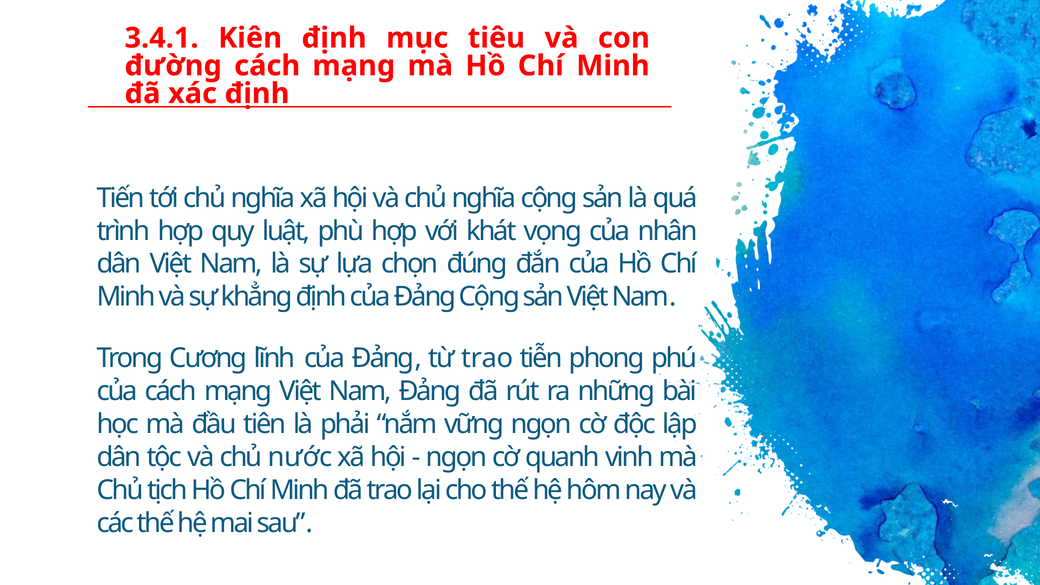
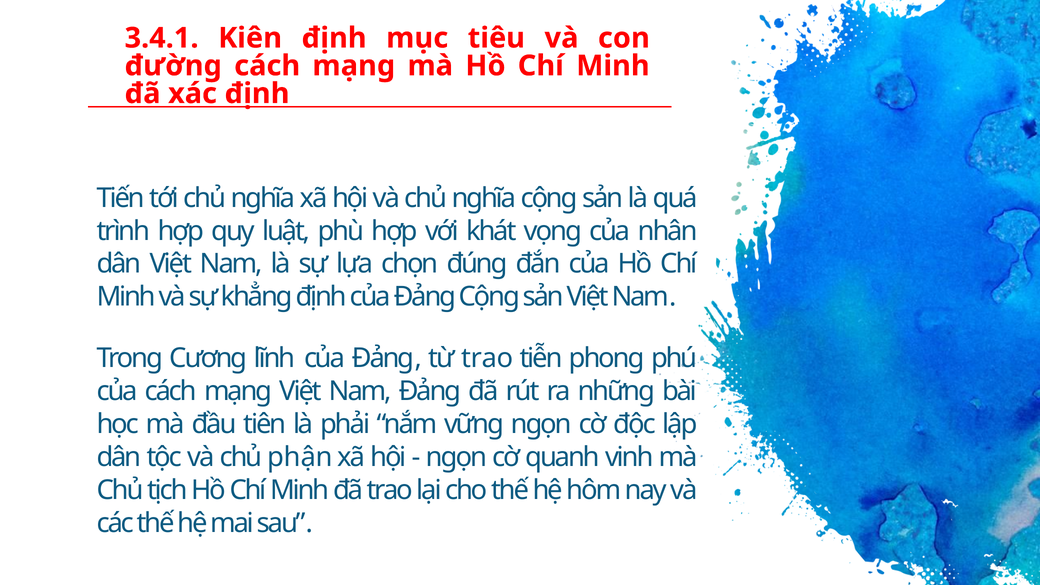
nước: nước -> phận
